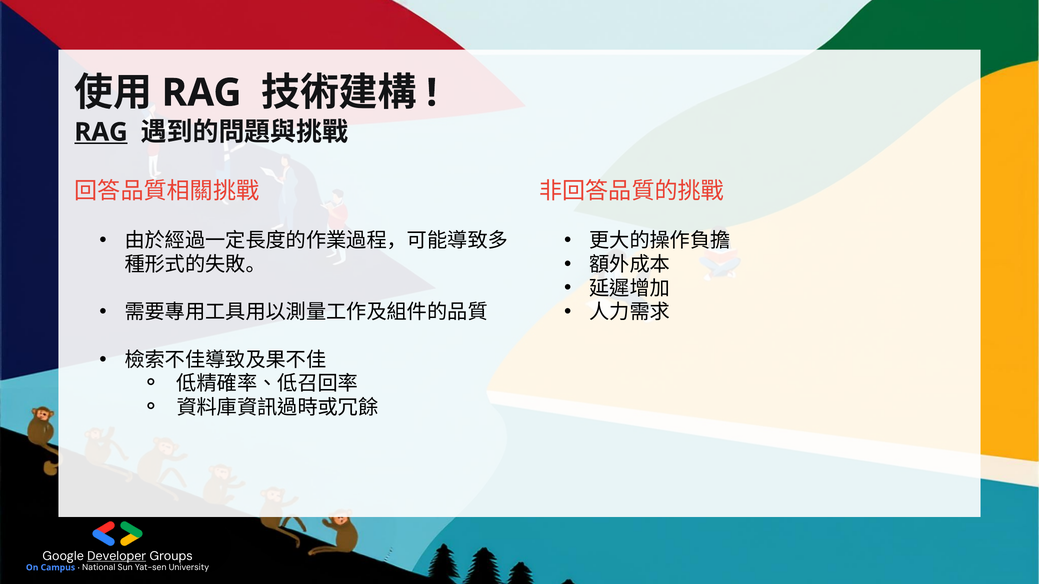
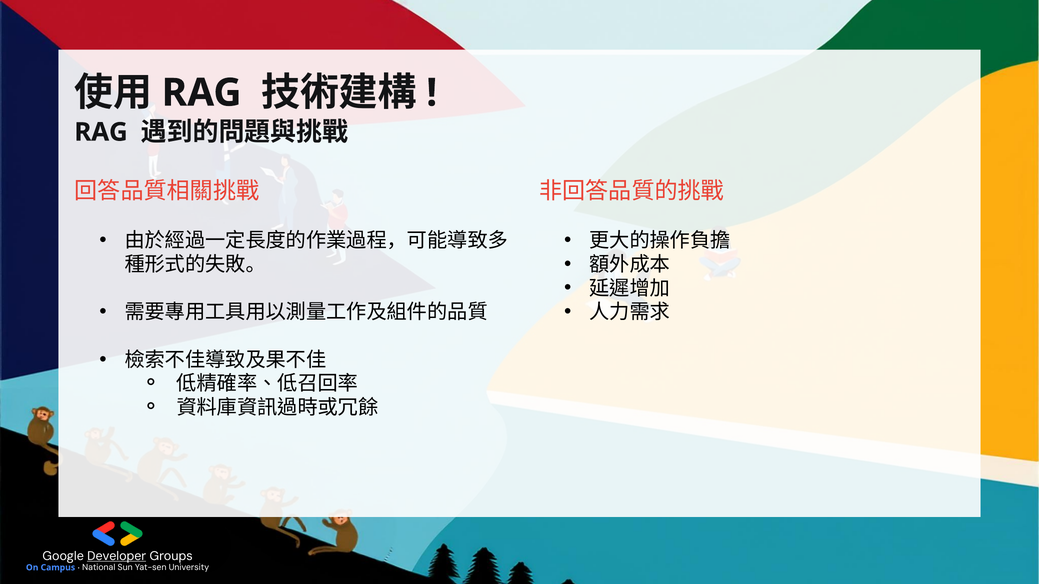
RAG at (101, 132) underline: present -> none
